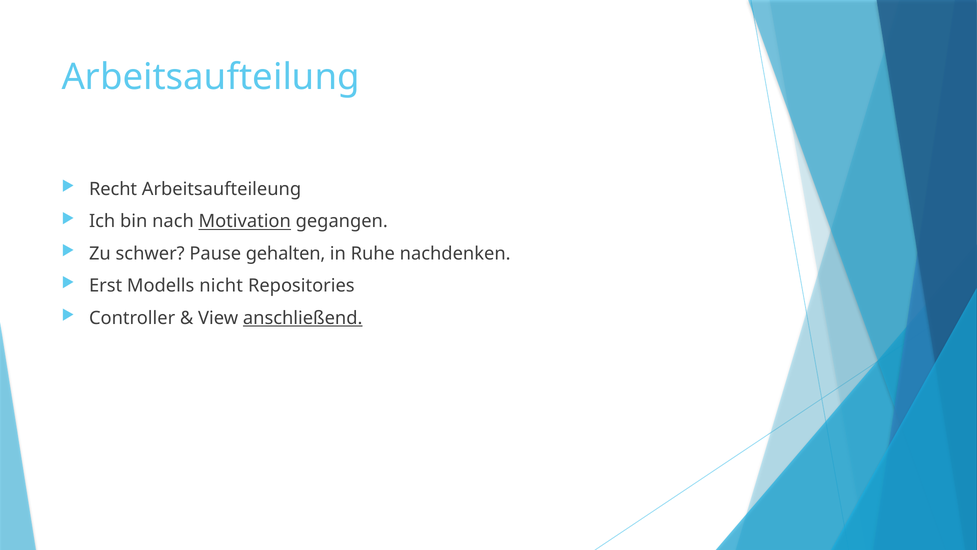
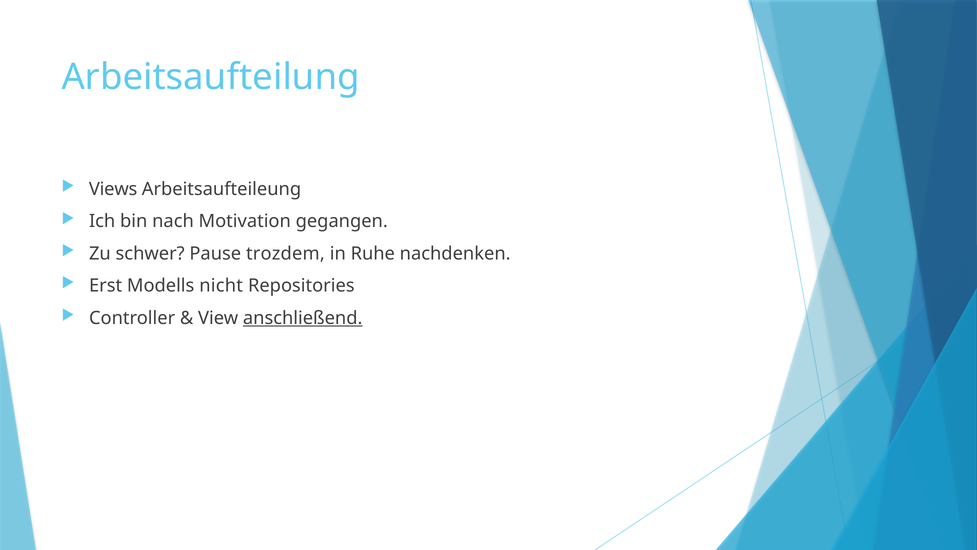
Recht: Recht -> Views
Motivation underline: present -> none
gehalten: gehalten -> trozdem
